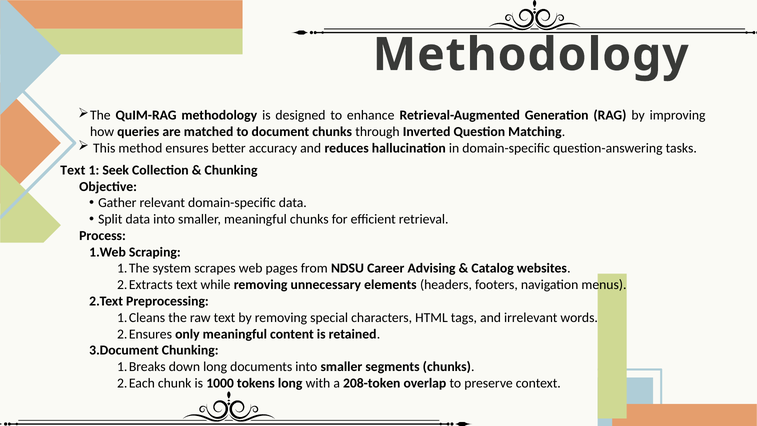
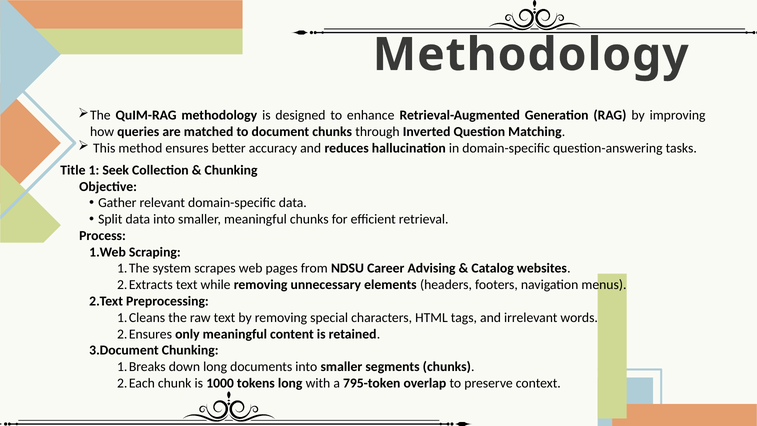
Text at (73, 170): Text -> Title
208-token: 208-token -> 795-token
